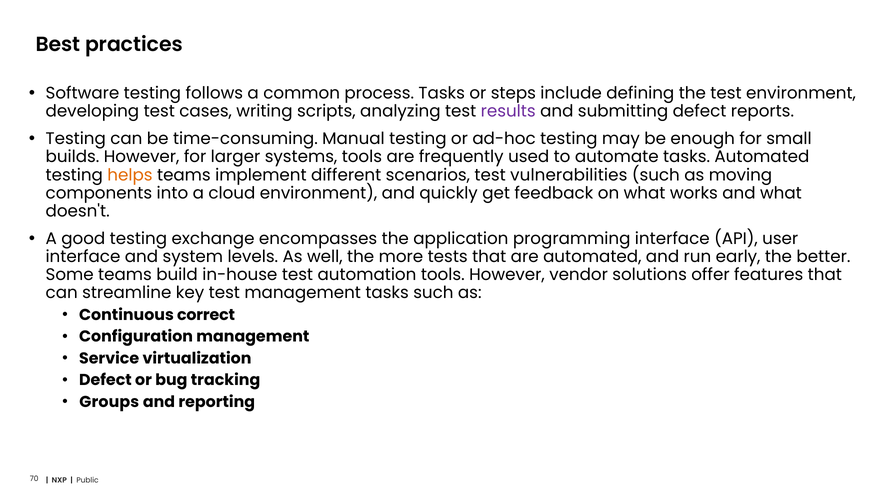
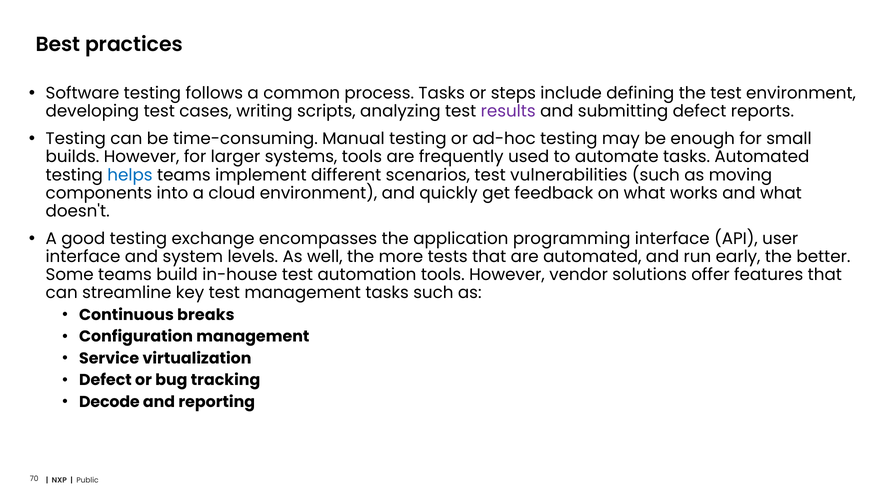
helps colour: orange -> blue
correct: correct -> breaks
Groups: Groups -> Decode
